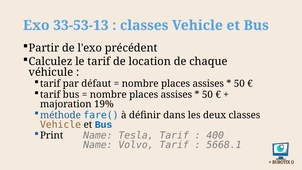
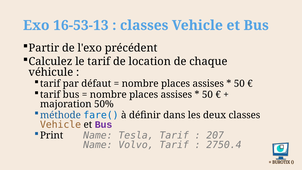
33-53-13: 33-53-13 -> 16-53-13
19%: 19% -> 50%
Bus at (104, 124) colour: blue -> purple
400: 400 -> 207
5668.1: 5668.1 -> 2750.4
